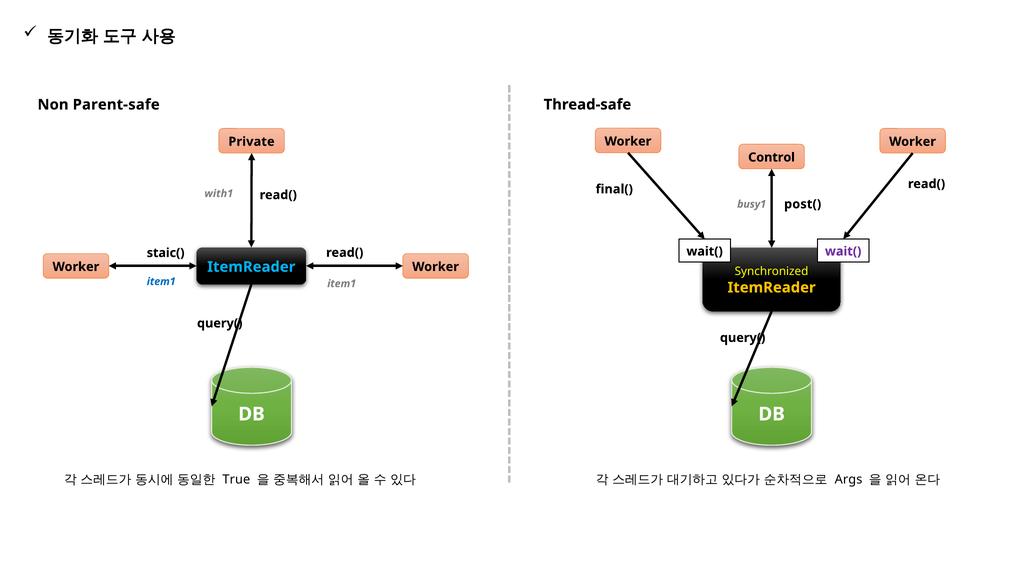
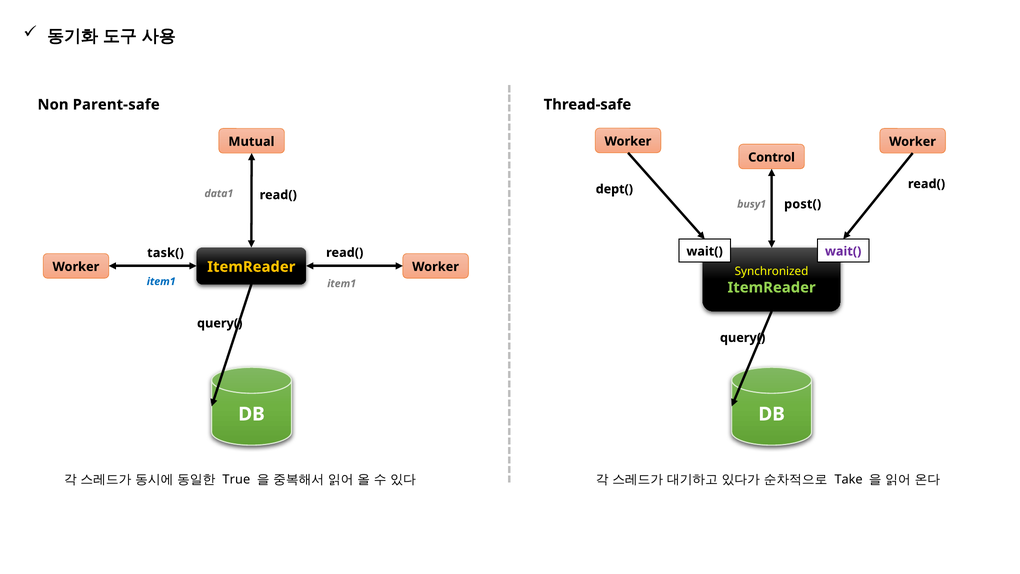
Private: Private -> Mutual
final(: final( -> dept(
with1: with1 -> data1
staic(: staic( -> task(
ItemReader at (251, 267) colour: light blue -> yellow
ItemReader at (772, 287) colour: yellow -> light green
Args: Args -> Take
